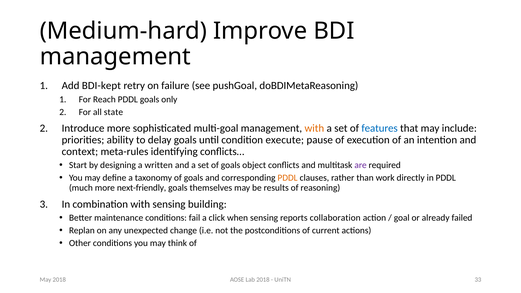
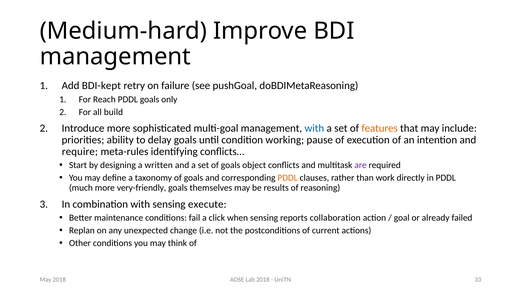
state: state -> build
with at (314, 128) colour: orange -> blue
features colour: blue -> orange
execute: execute -> working
context: context -> require
next-friendly: next-friendly -> very-friendly
building: building -> execute
